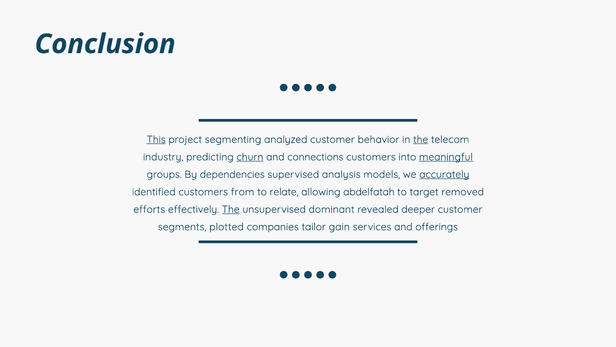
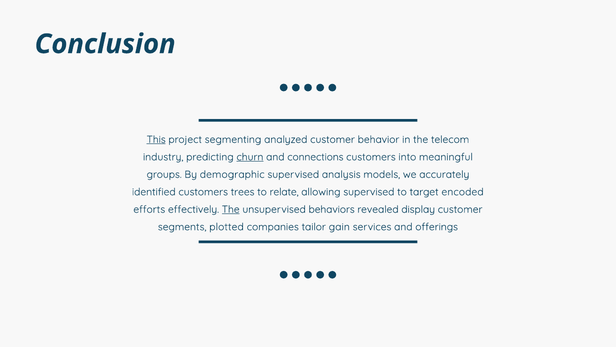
the at (421, 139) underline: present -> none
meaningful underline: present -> none
dependencies: dependencies -> demographic
accurately underline: present -> none
from: from -> trees
allowing abdelfatah: abdelfatah -> supervised
removed: removed -> encoded
dominant: dominant -> behaviors
deeper: deeper -> display
